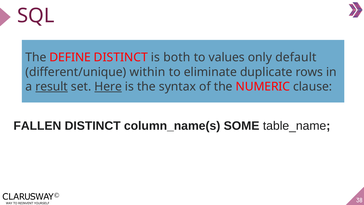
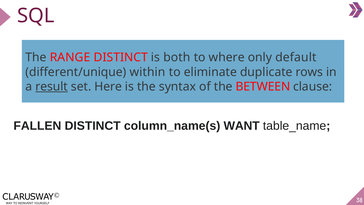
DEFINE: DEFINE -> RANGE
values: values -> where
Here underline: present -> none
NUMERIC: NUMERIC -> BETWEEN
SOME: SOME -> WANT
